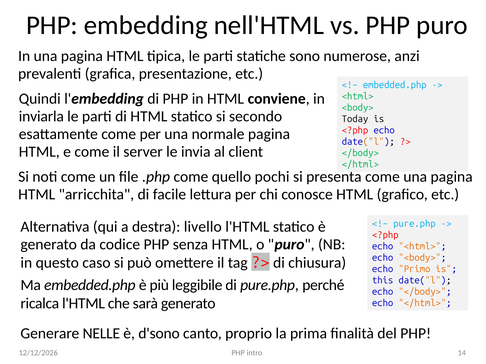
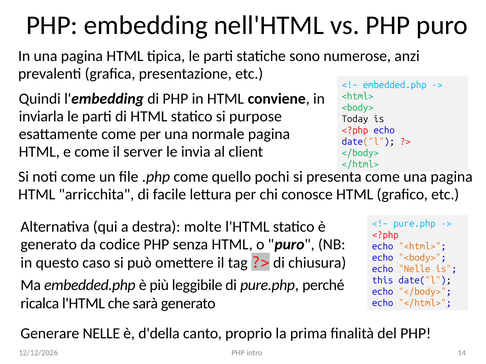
secondo: secondo -> purpose
livello: livello -> molte
echo Primo: Primo -> Nelle
d'sono: d'sono -> d'della
